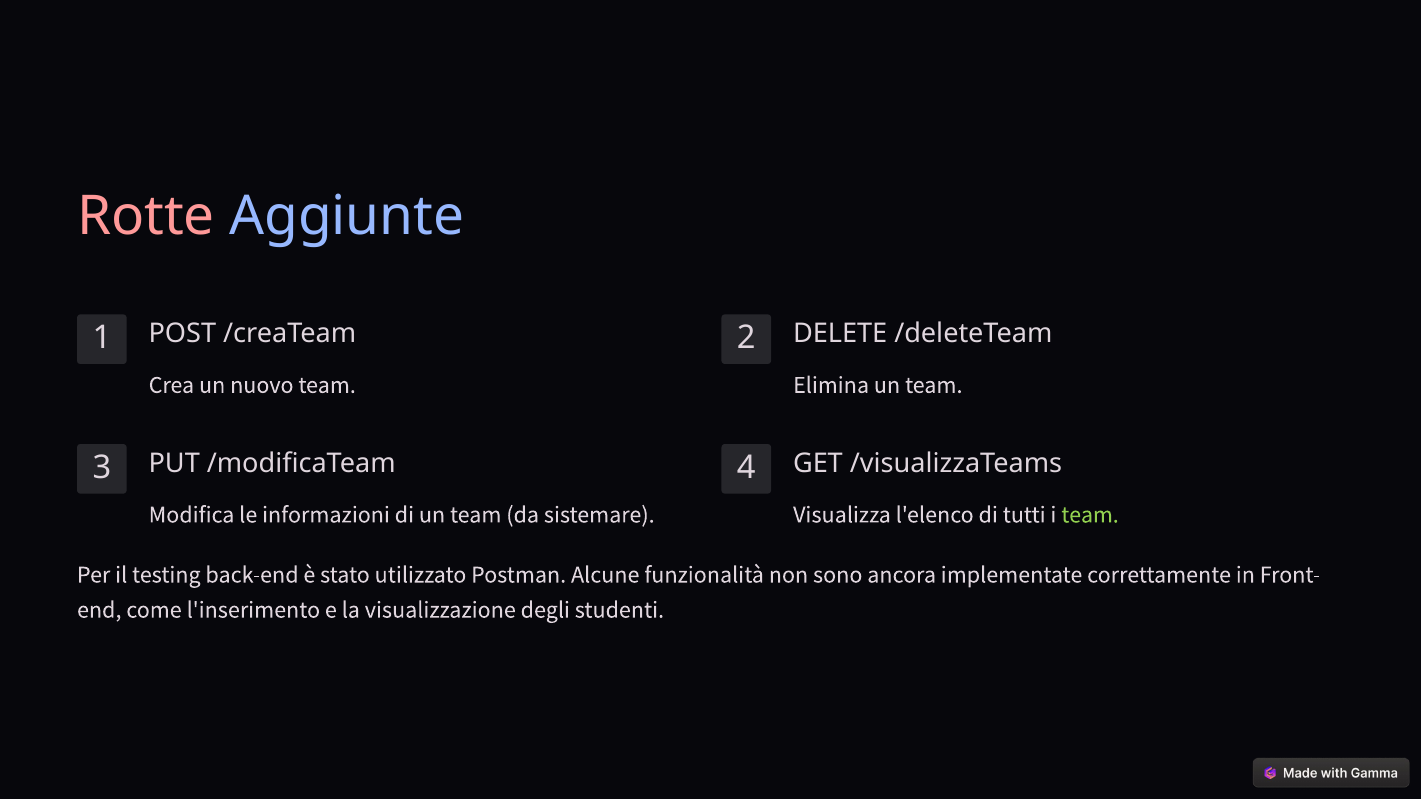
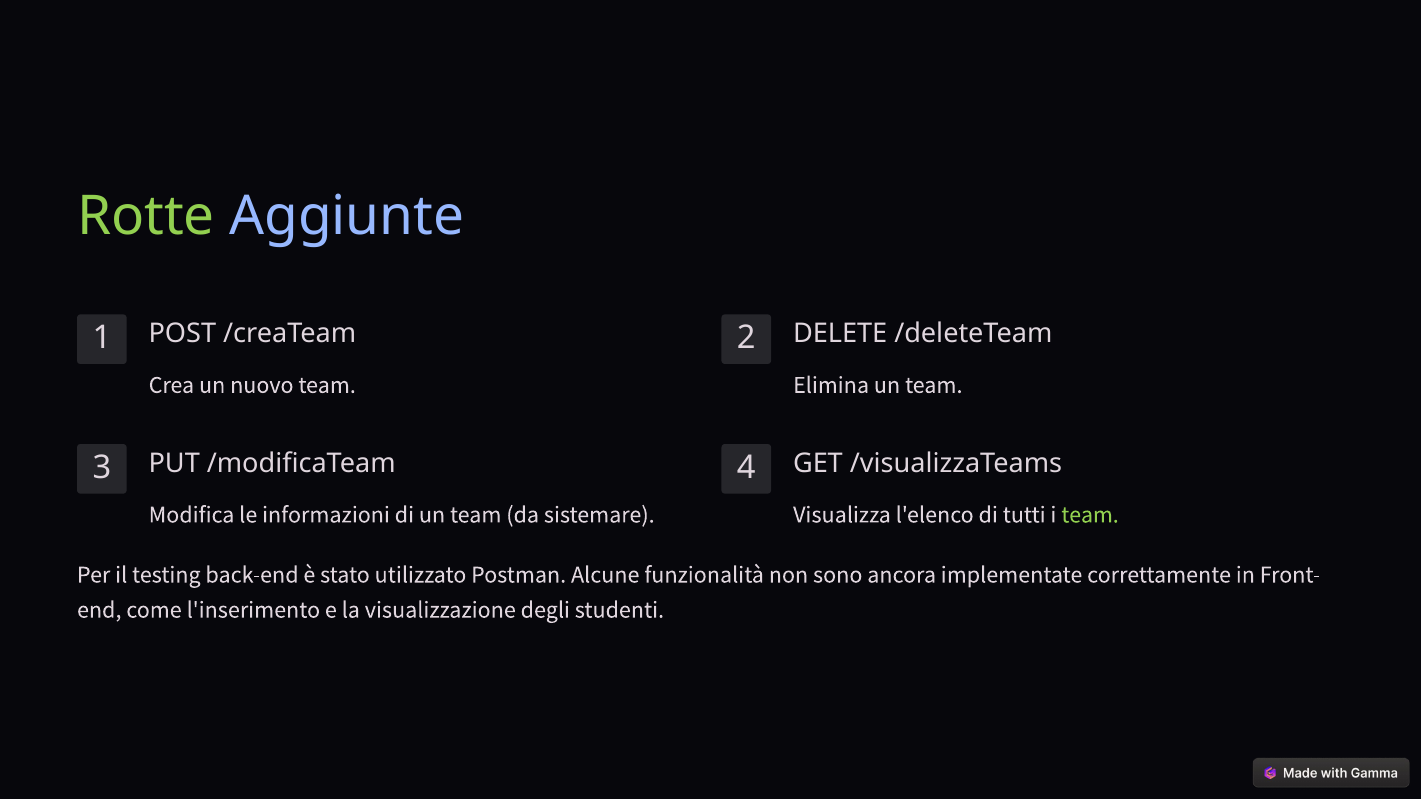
Rotte colour: pink -> light green
